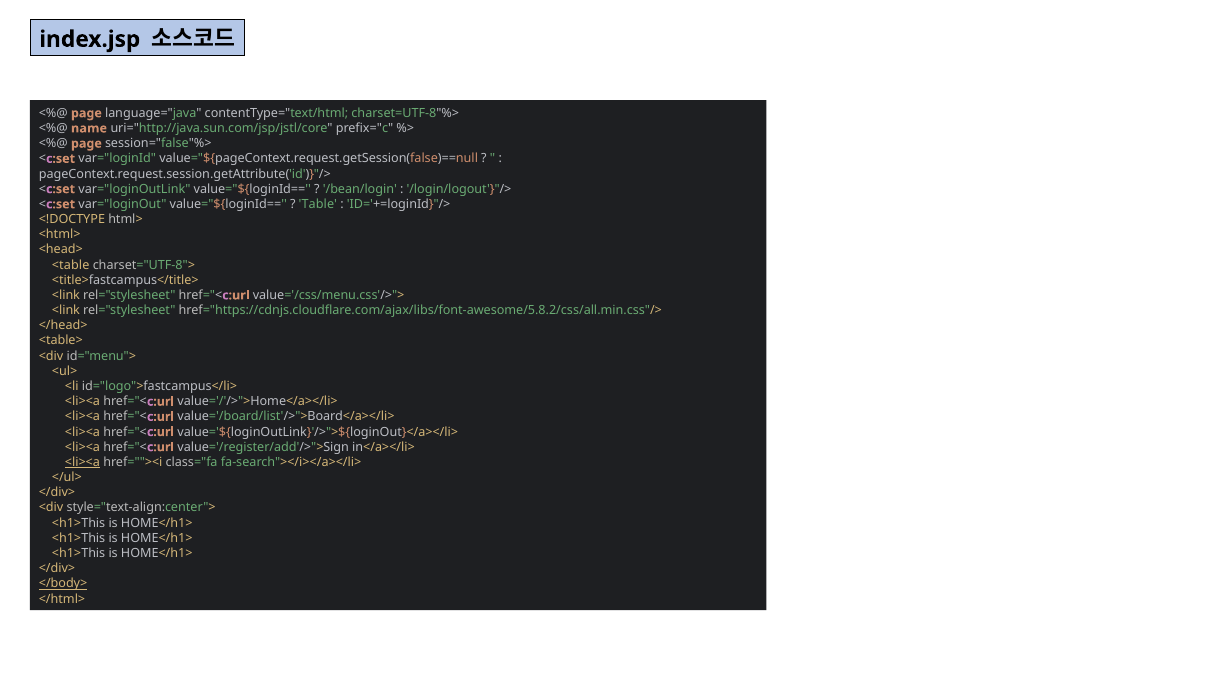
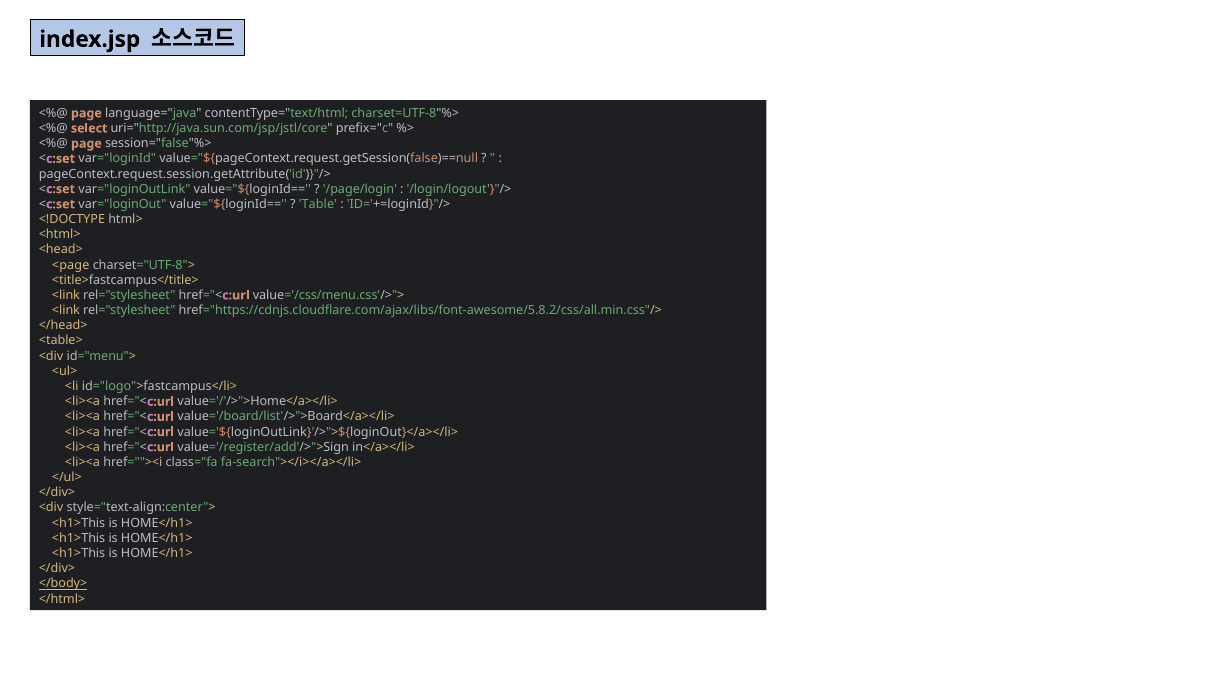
name: name -> select
/bean/login: /bean/login -> /page/login
<table: <table -> <page
<li><a at (82, 462) underline: present -> none
